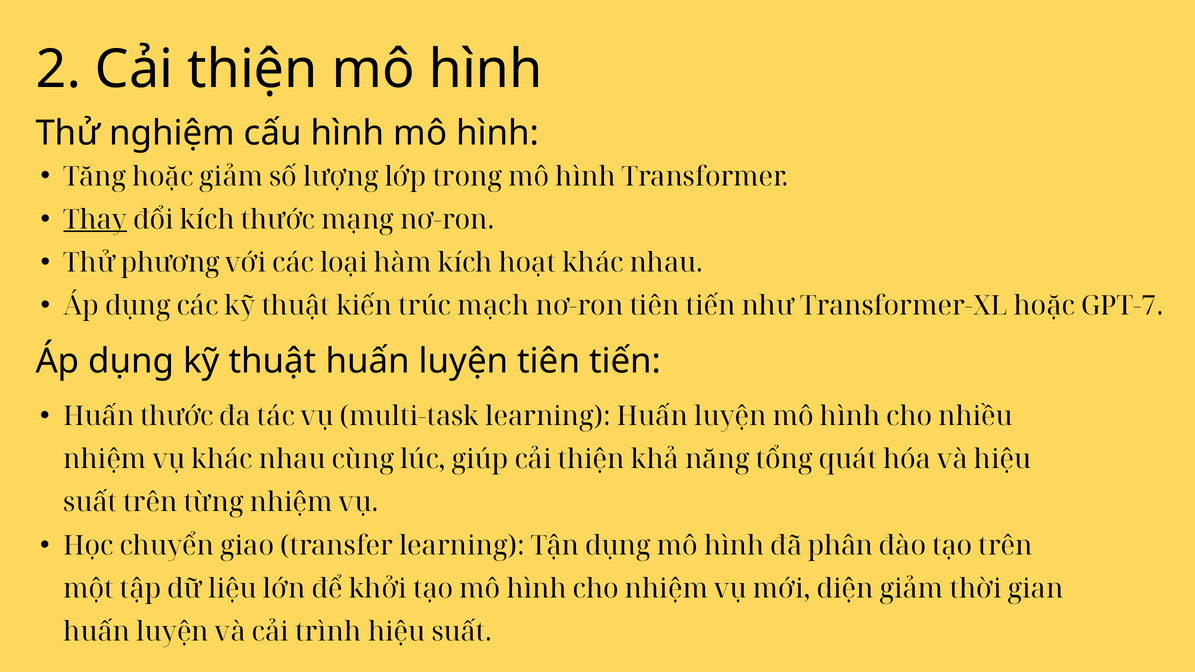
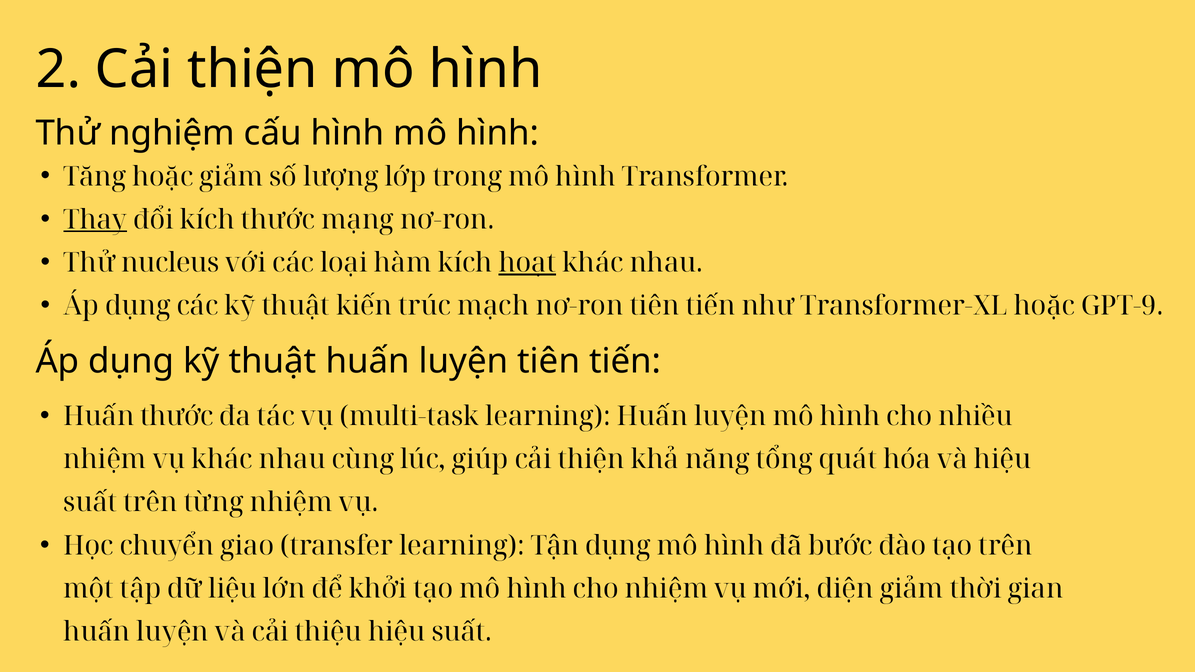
phương: phương -> nucleus
hoạt underline: none -> present
GPT-7: GPT-7 -> GPT-9
phân: phân -> bước
trình: trình -> thiệu
